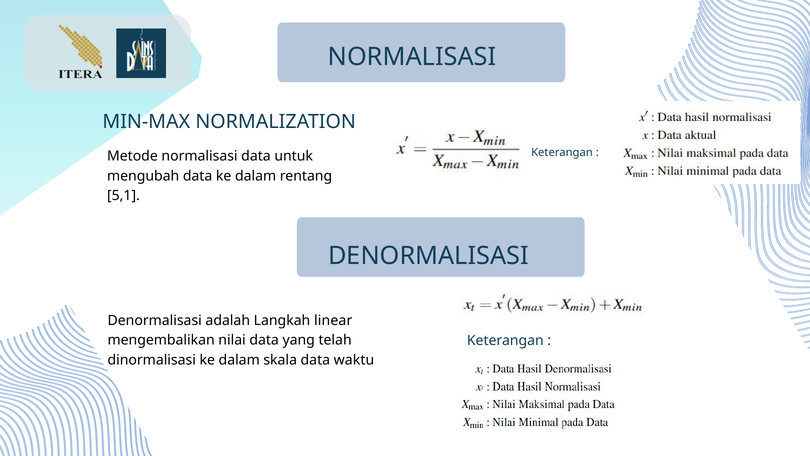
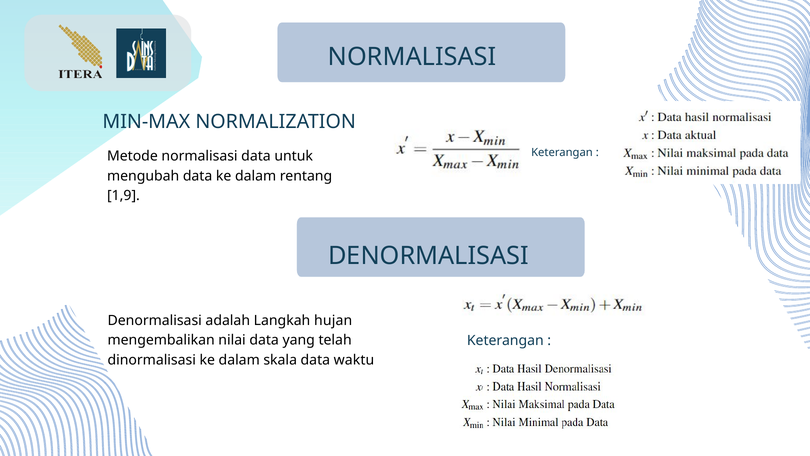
5,1: 5,1 -> 1,9
linear: linear -> hujan
